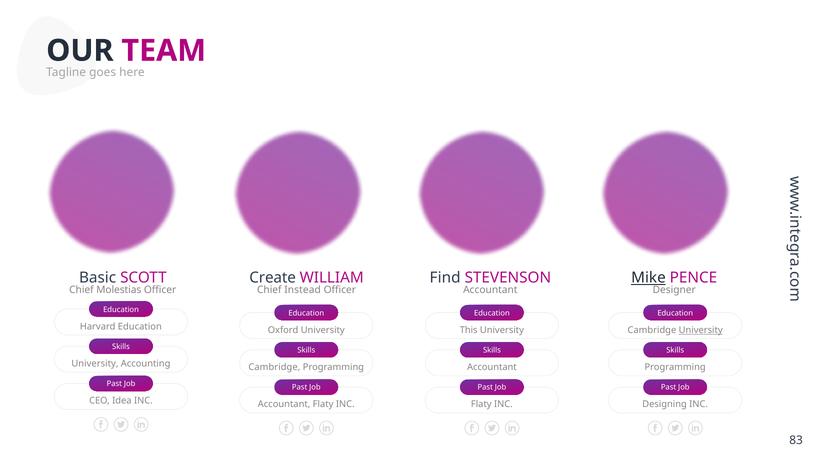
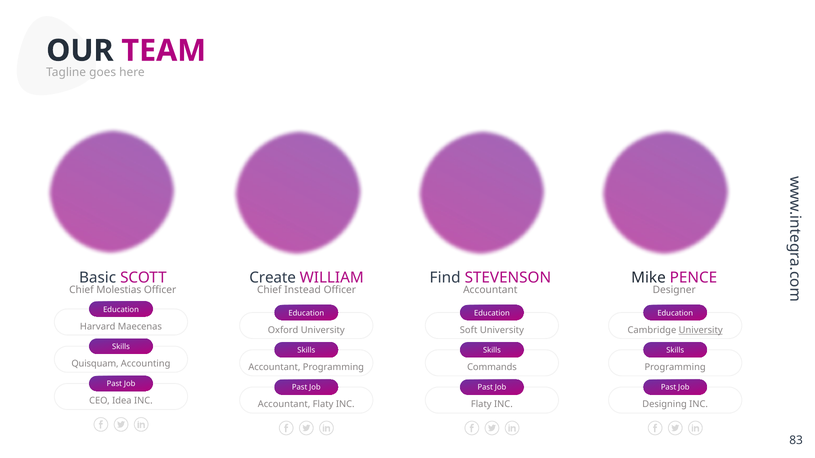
Mike underline: present -> none
Harvard Education: Education -> Maecenas
This: This -> Soft
University at (95, 364): University -> Quisquam
Cambridge at (274, 367): Cambridge -> Accountant
Accountant at (492, 367): Accountant -> Commands
